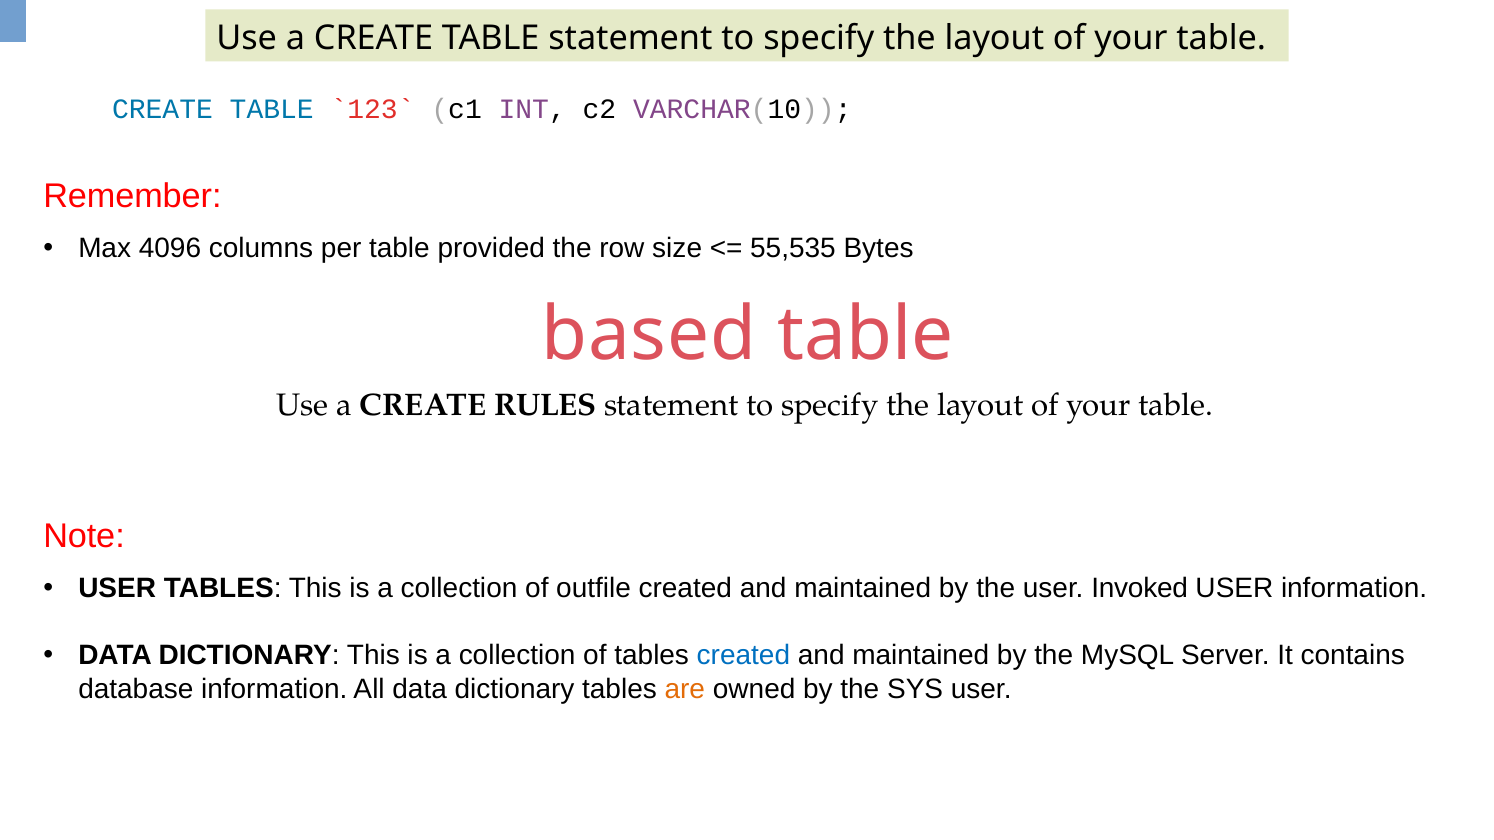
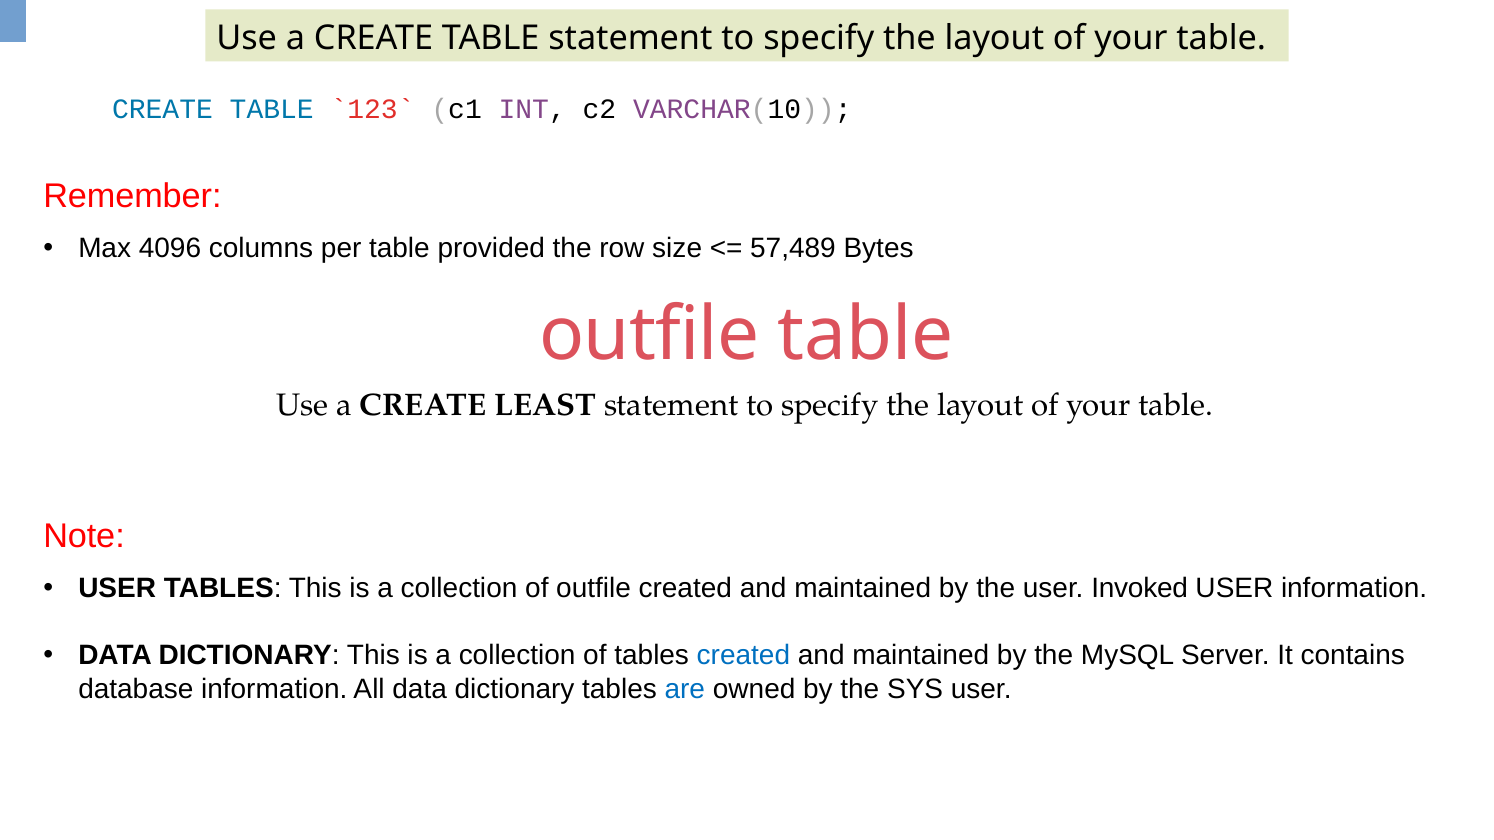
55,535: 55,535 -> 57,489
based at (649, 335): based -> outfile
RULES: RULES -> LEAST
are colour: orange -> blue
